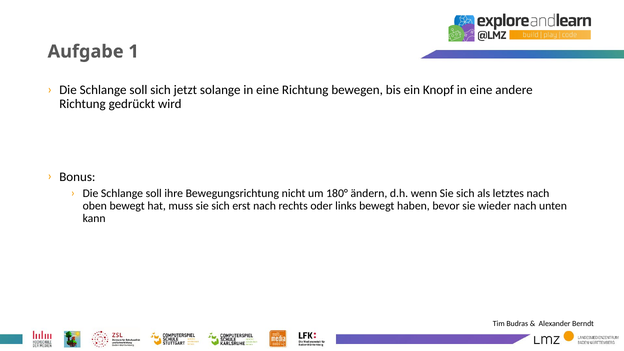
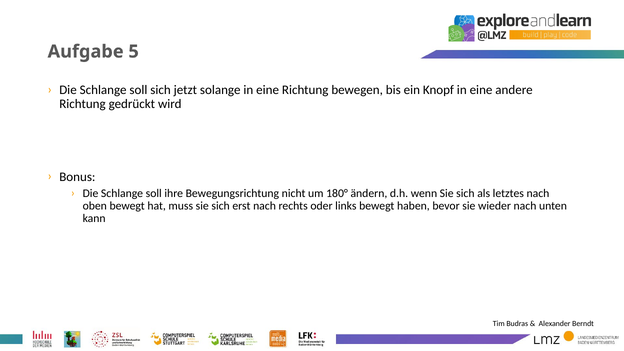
1: 1 -> 5
